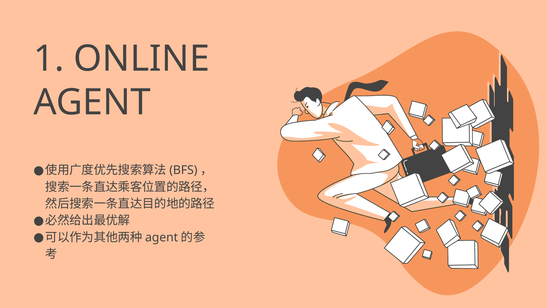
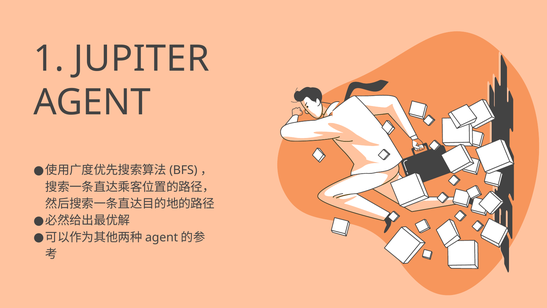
ONLINE: ONLINE -> JUPITER
